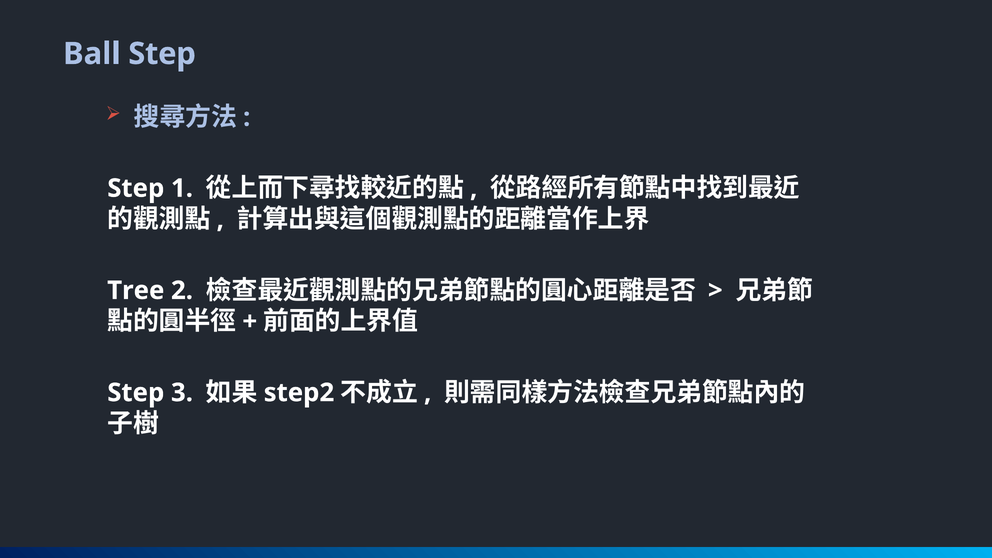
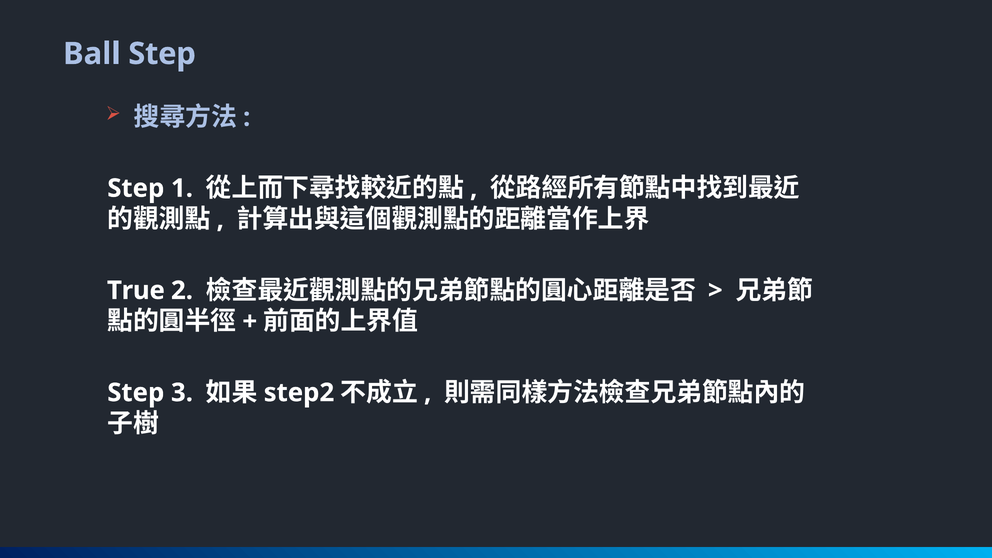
Tree: Tree -> True
